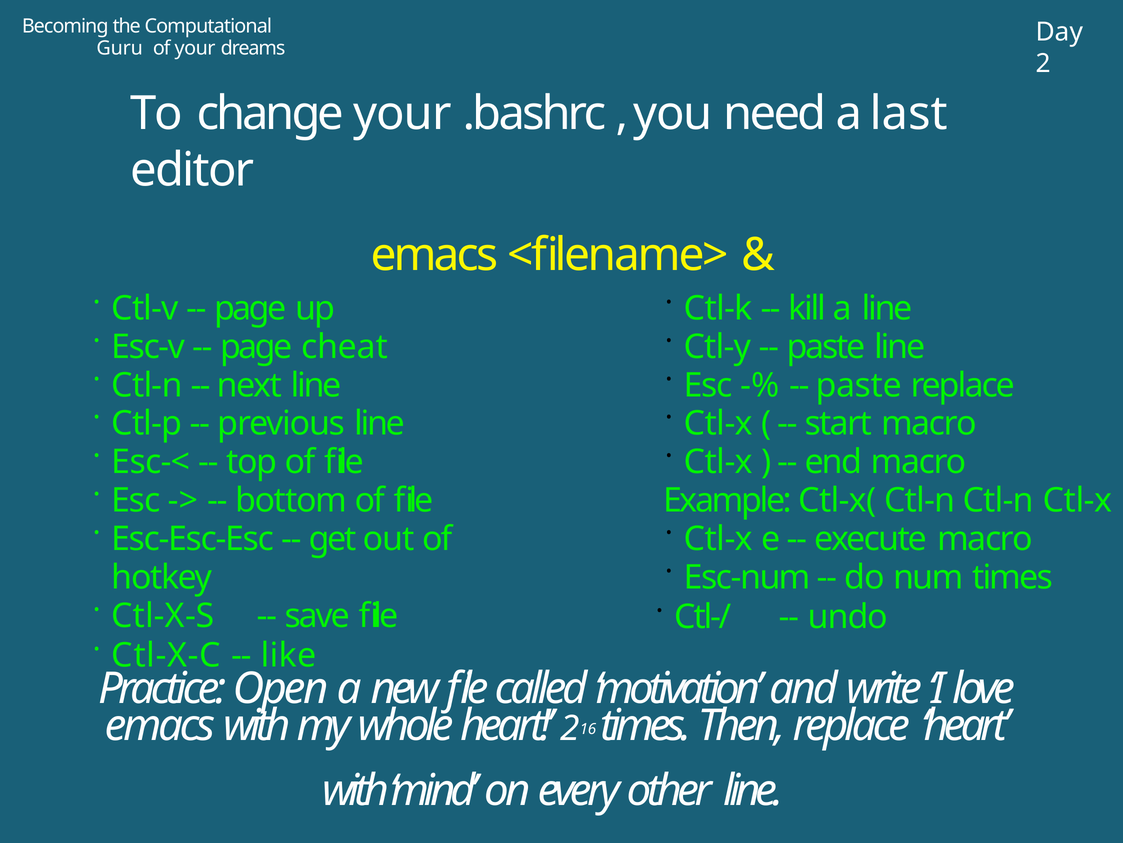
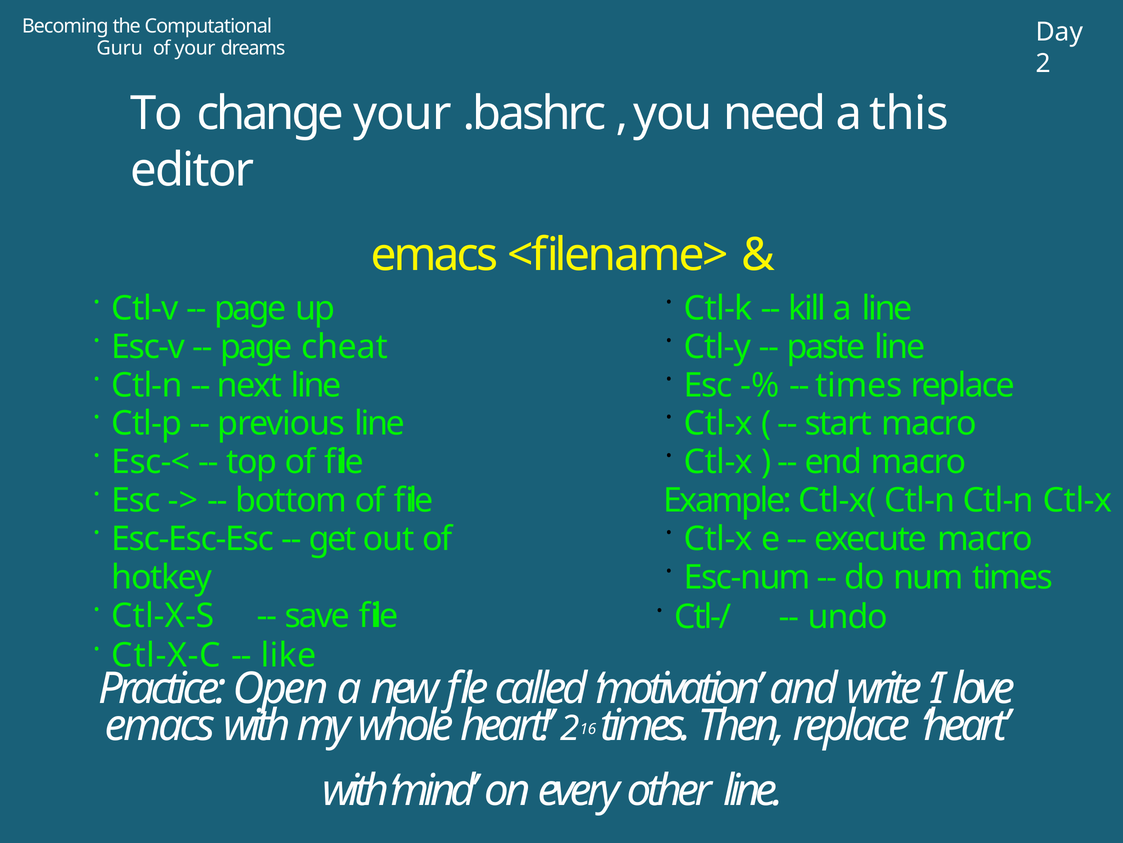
last: last -> this
paste at (859, 385): paste -> times
